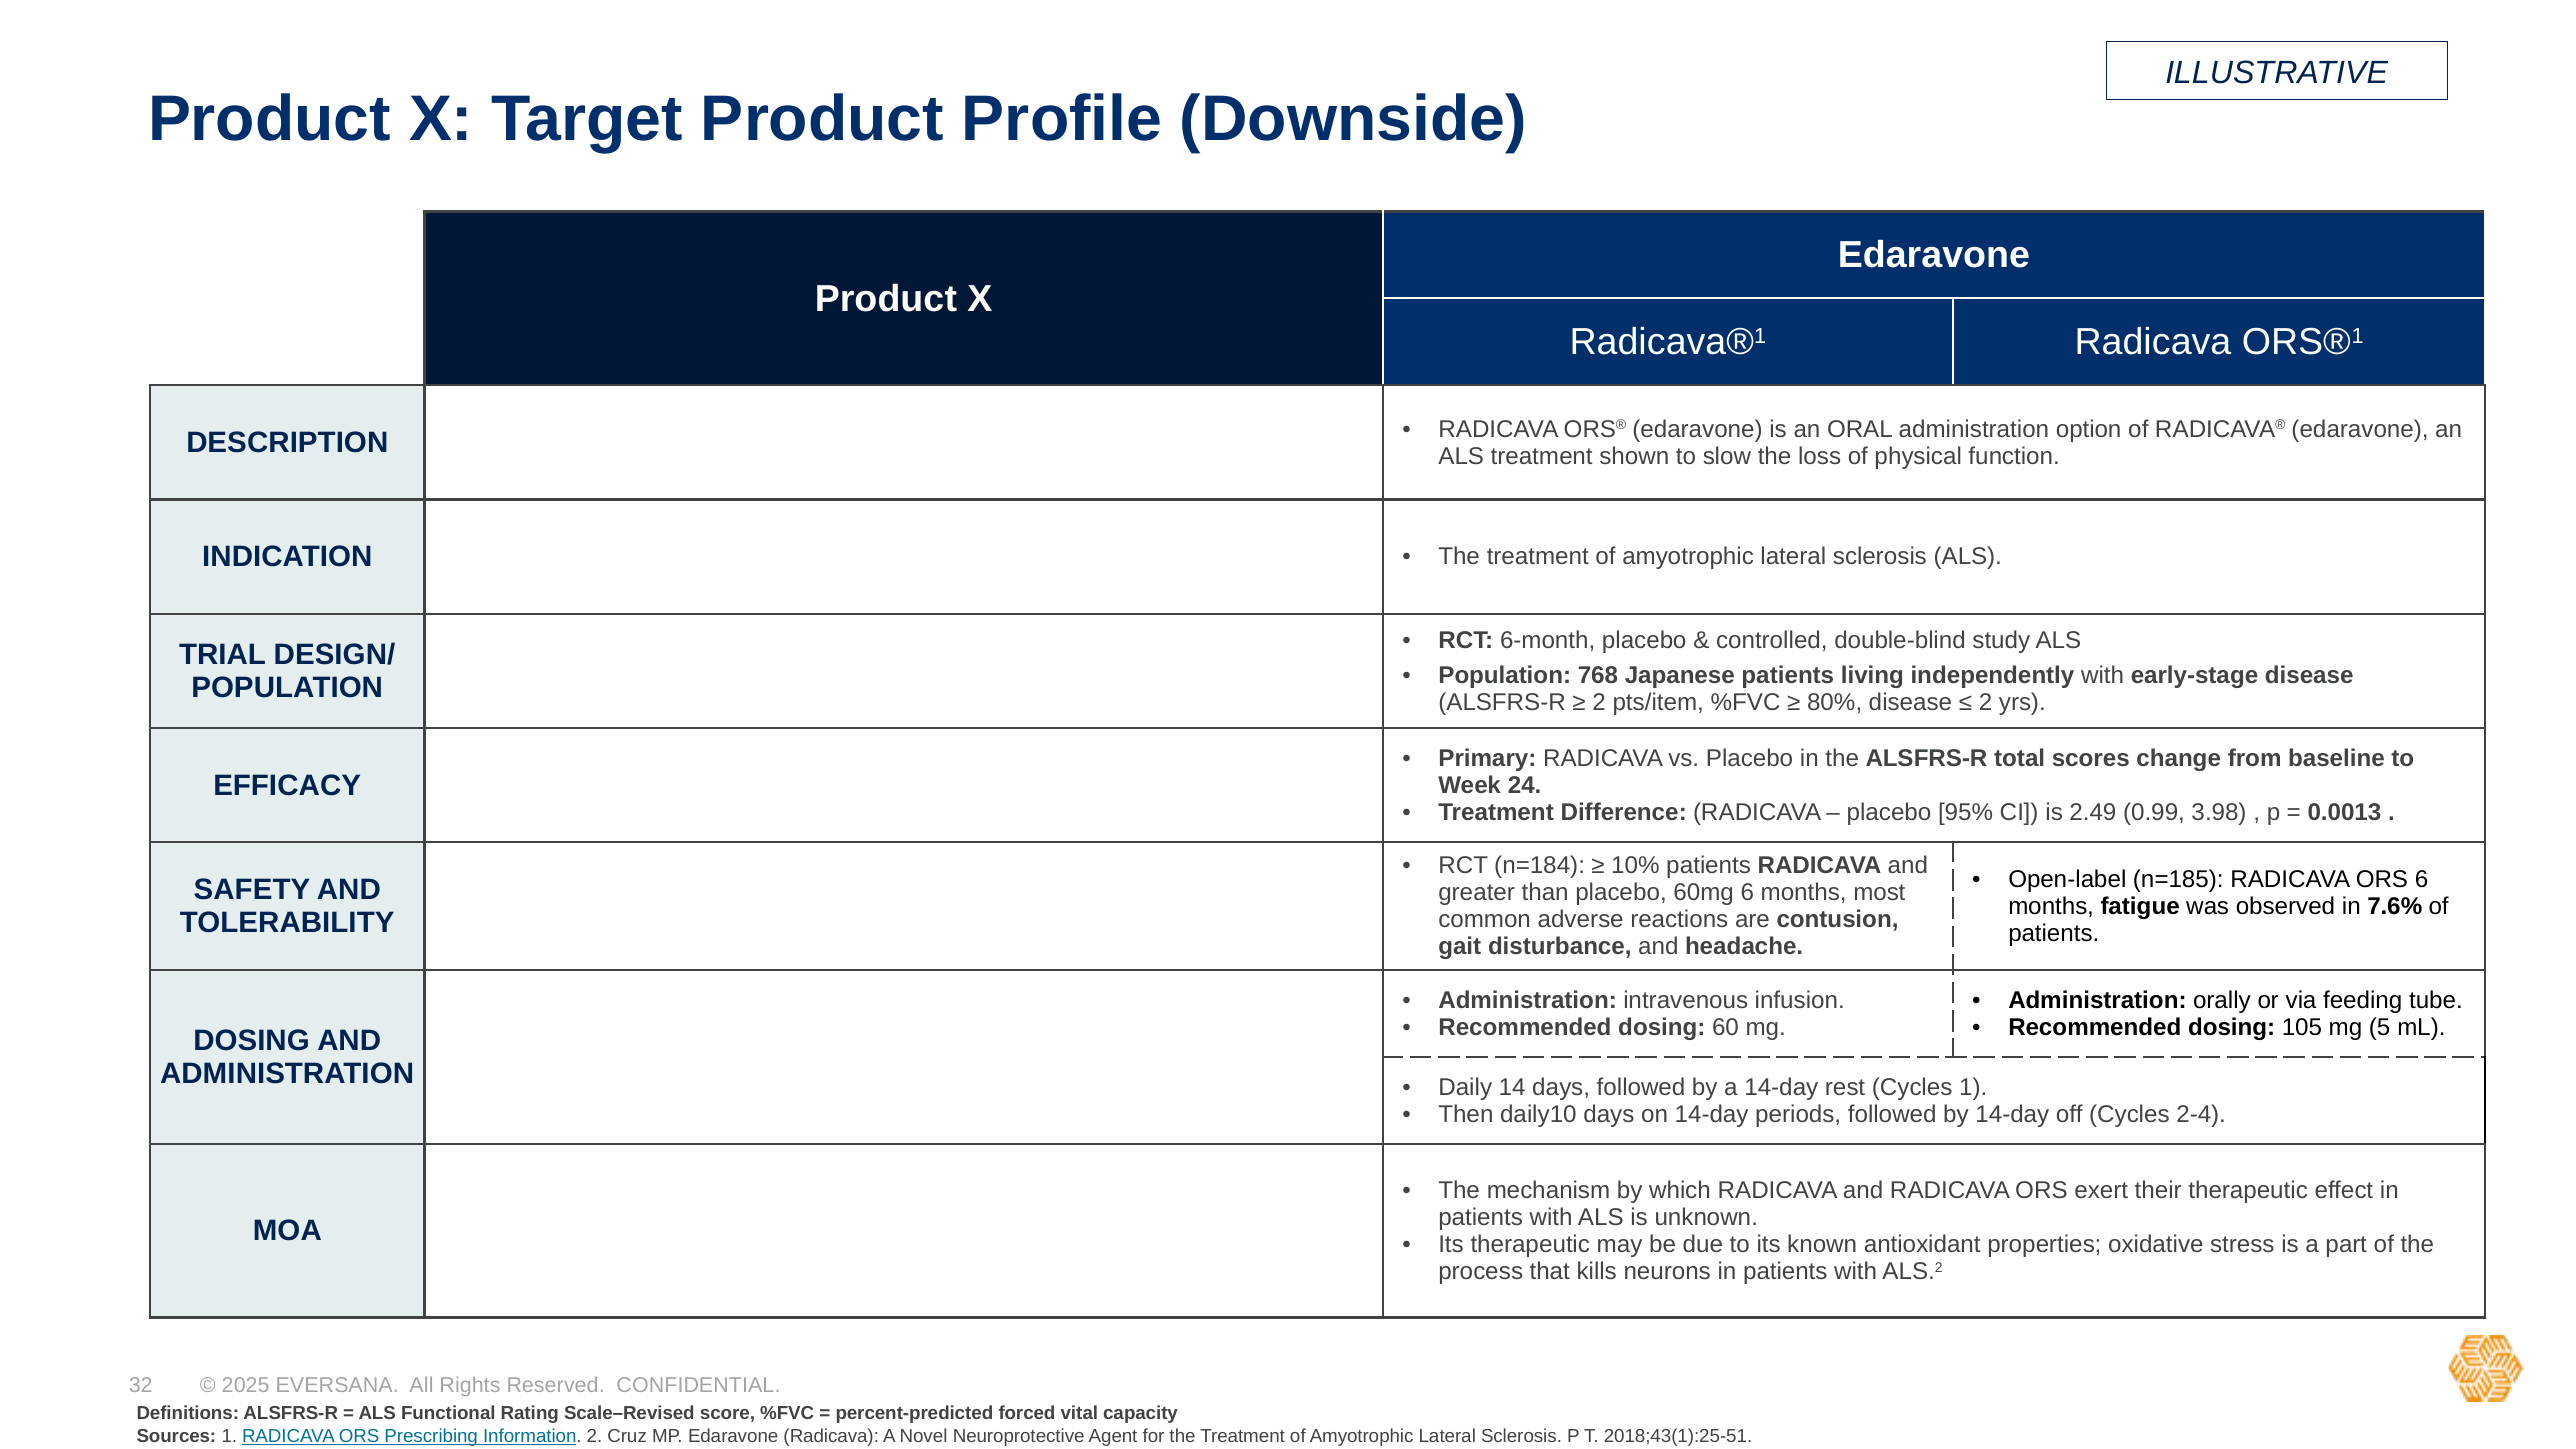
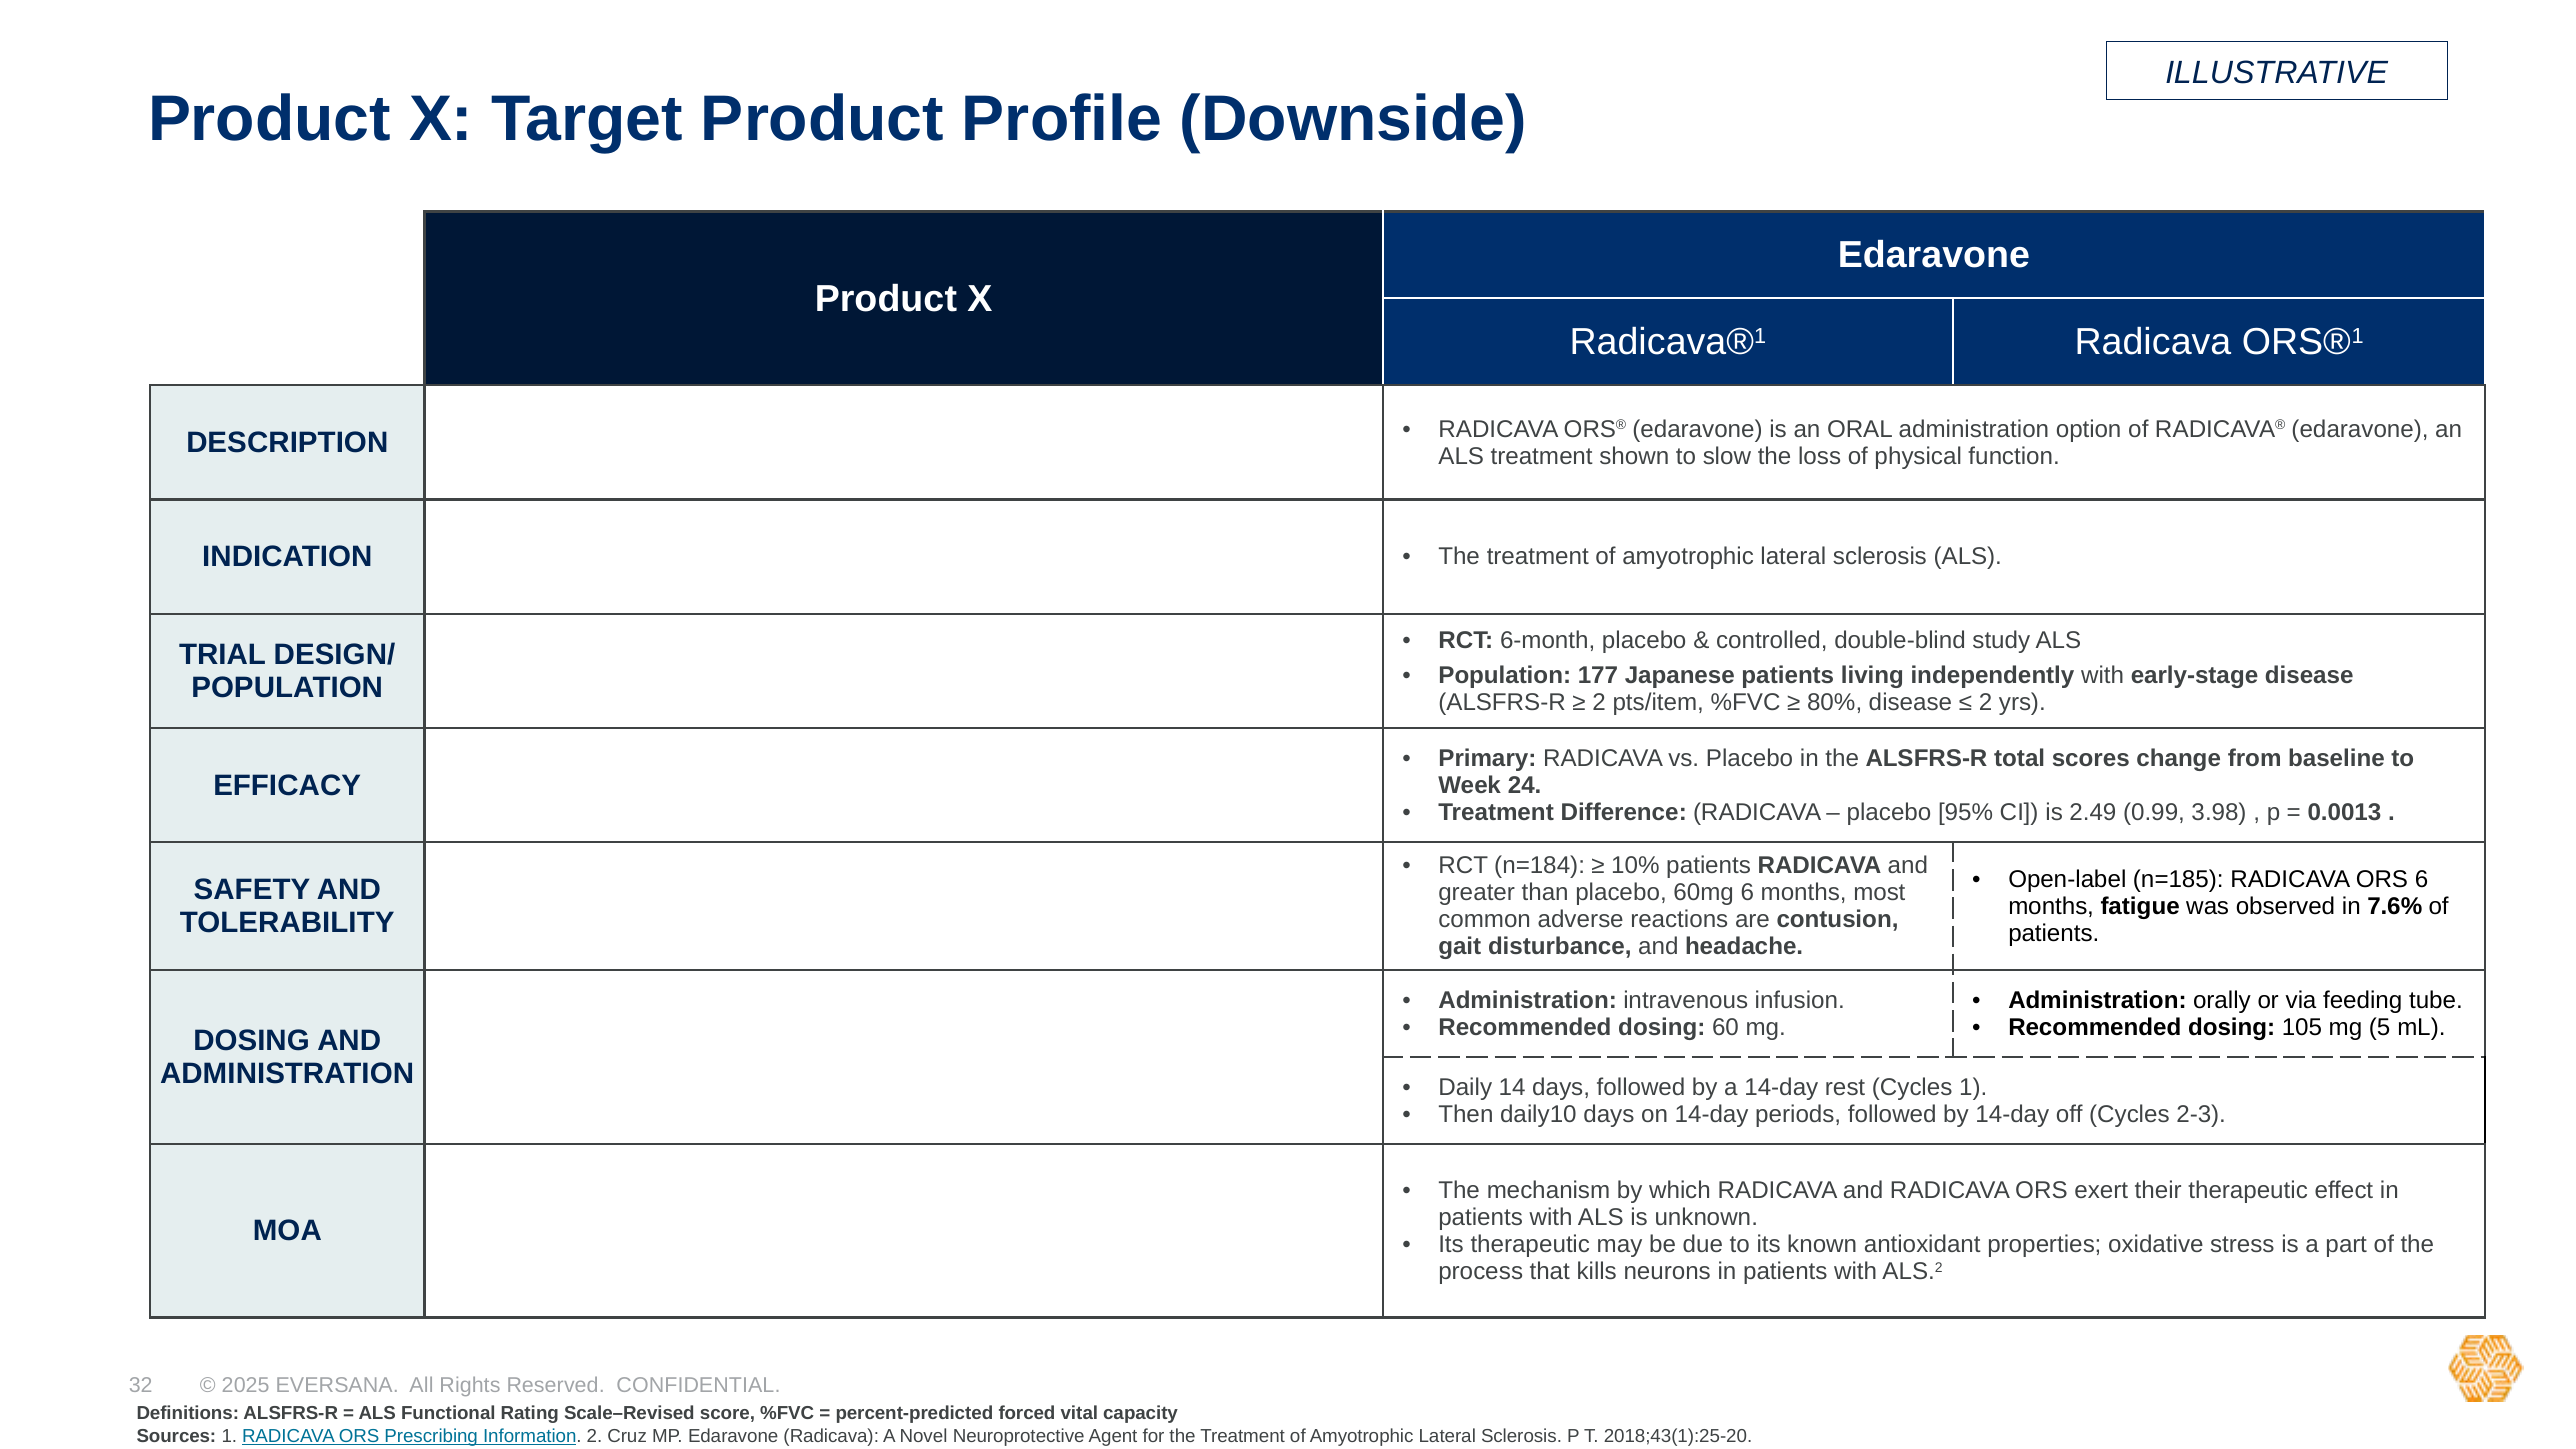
768: 768 -> 177
2-4: 2-4 -> 2-3
2018;43(1):25-51: 2018;43(1):25-51 -> 2018;43(1):25-20
